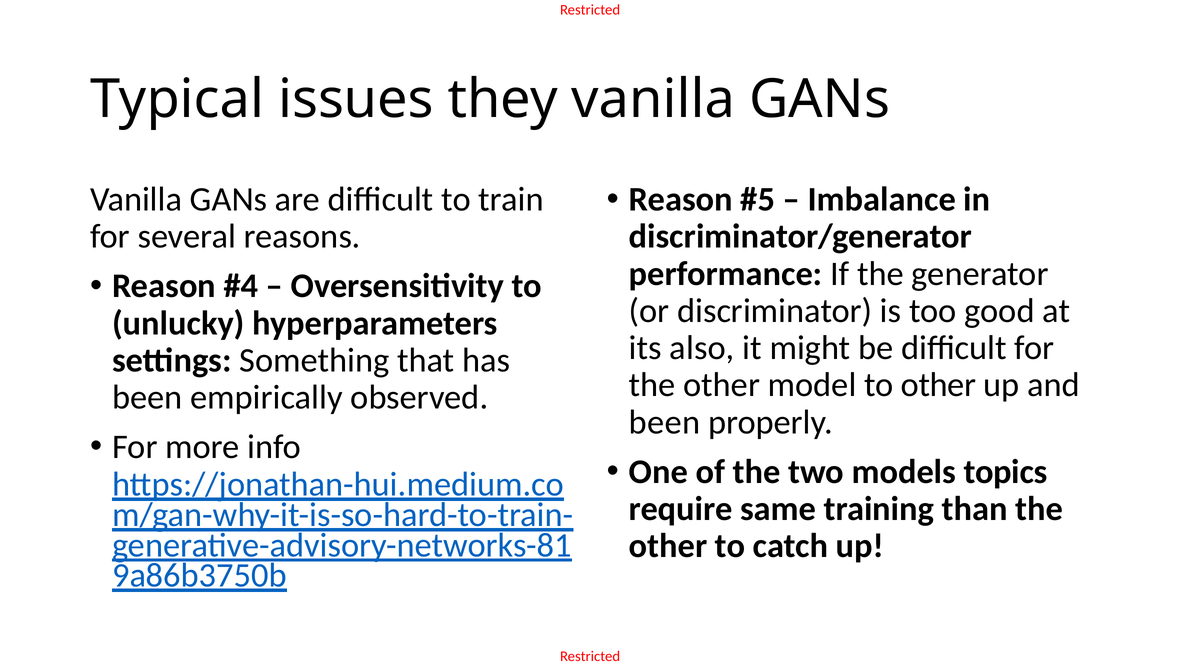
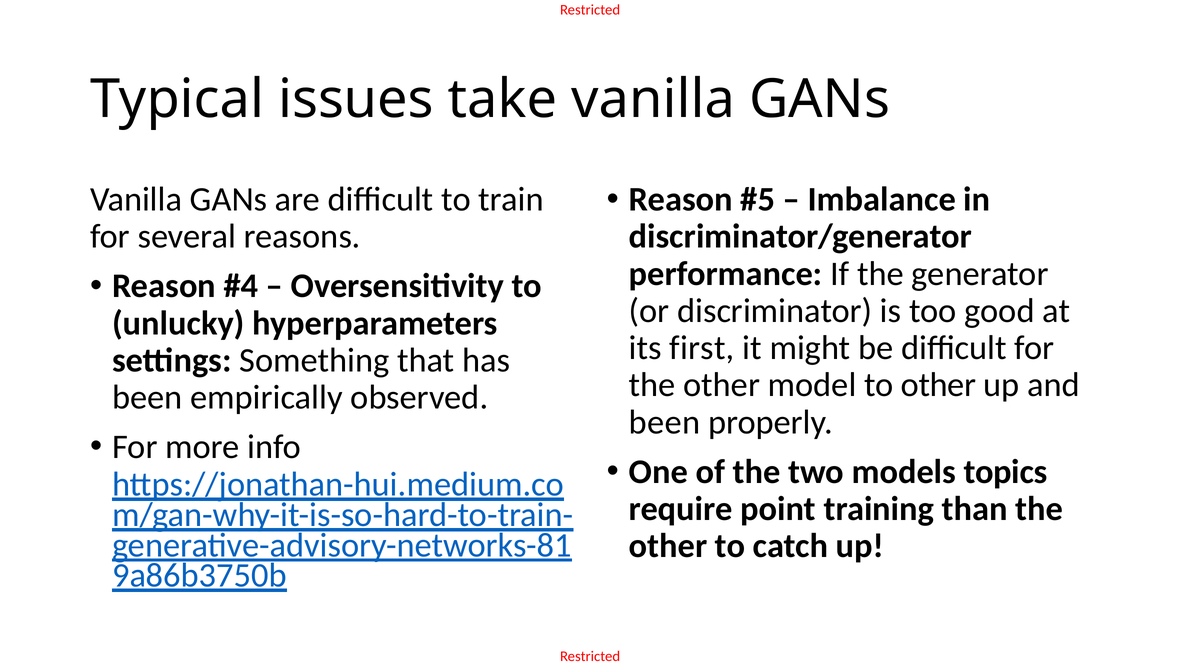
they: they -> take
also: also -> first
same: same -> point
